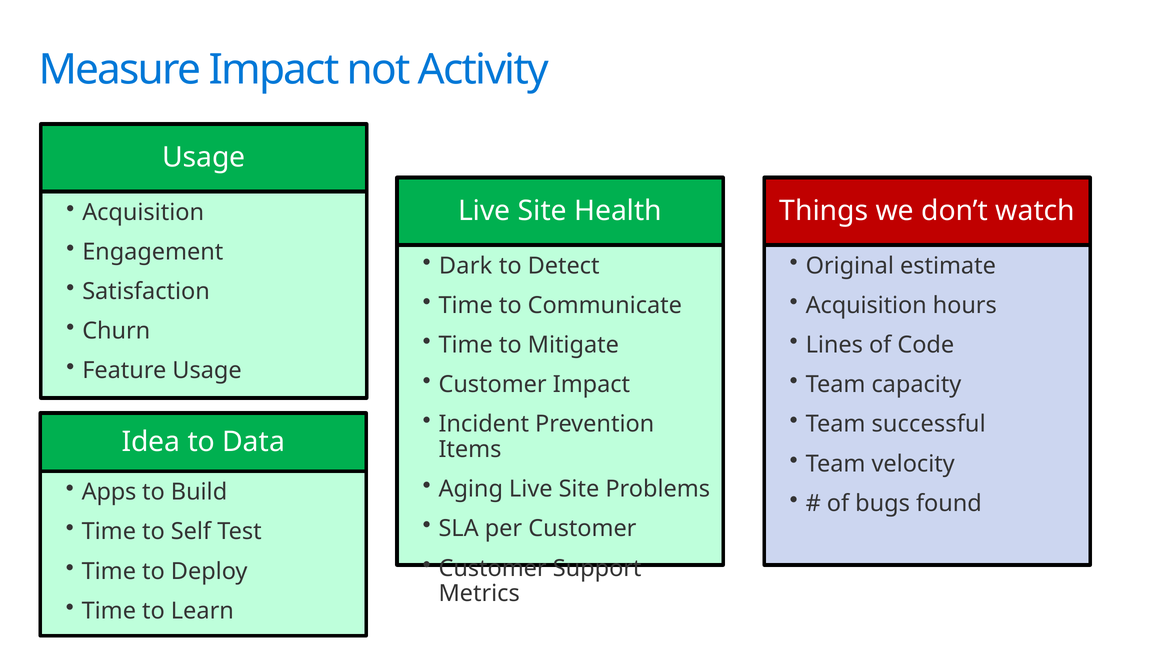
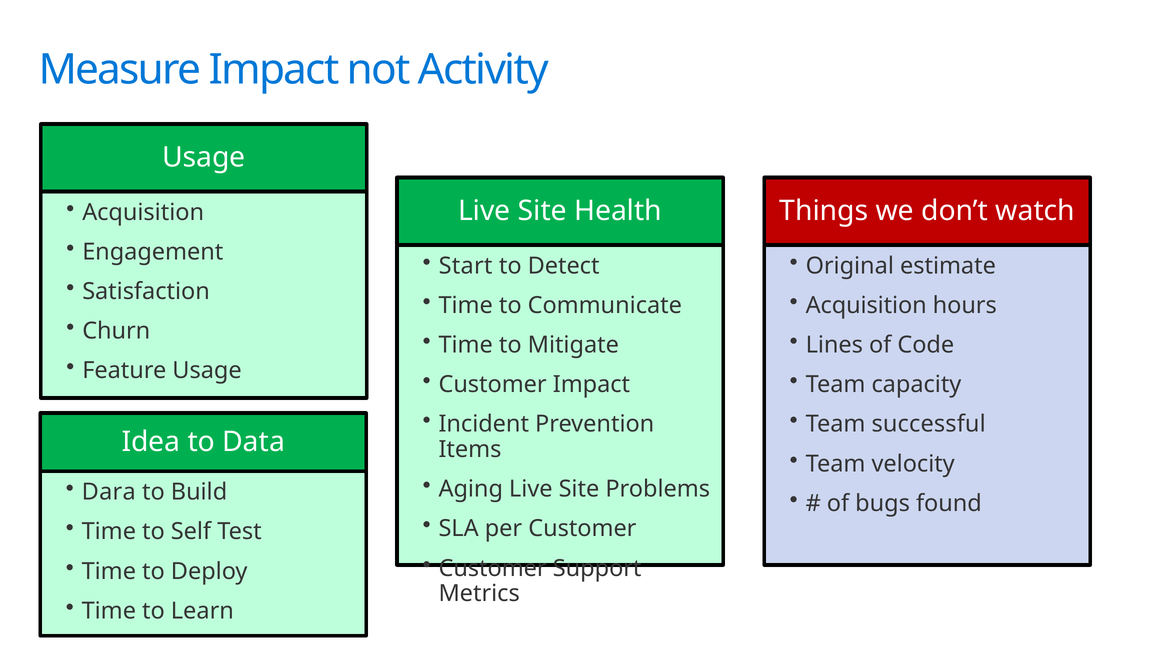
Dark: Dark -> Start
Apps: Apps -> Dara
